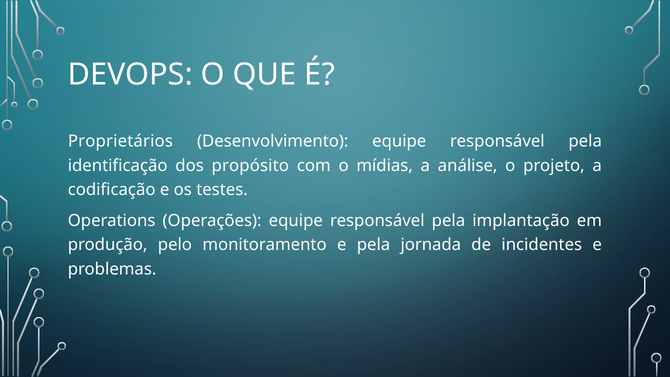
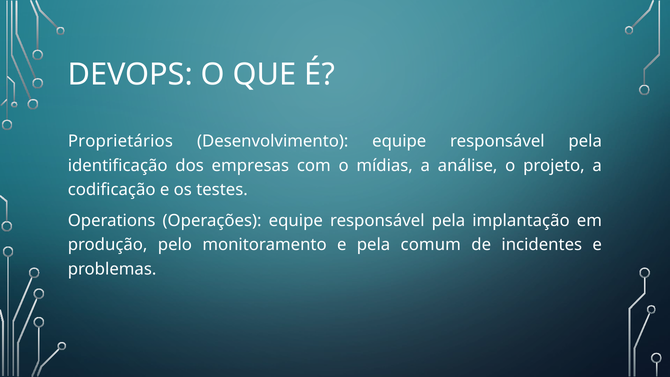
propósito: propósito -> empresas
jornada: jornada -> comum
